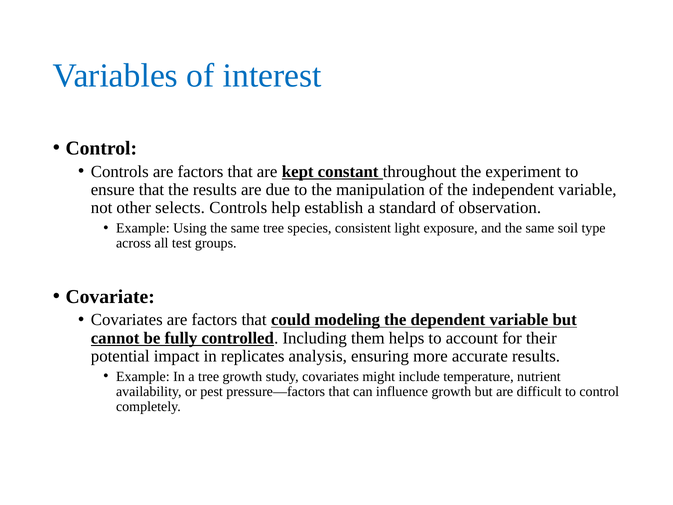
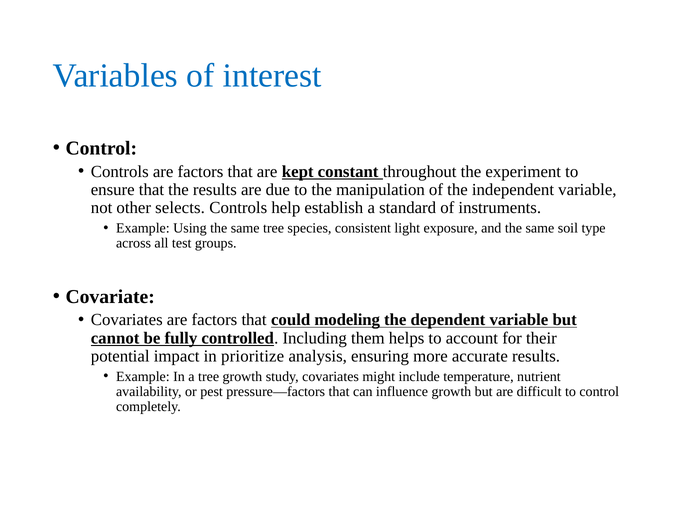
observation: observation -> instruments
replicates: replicates -> prioritize
